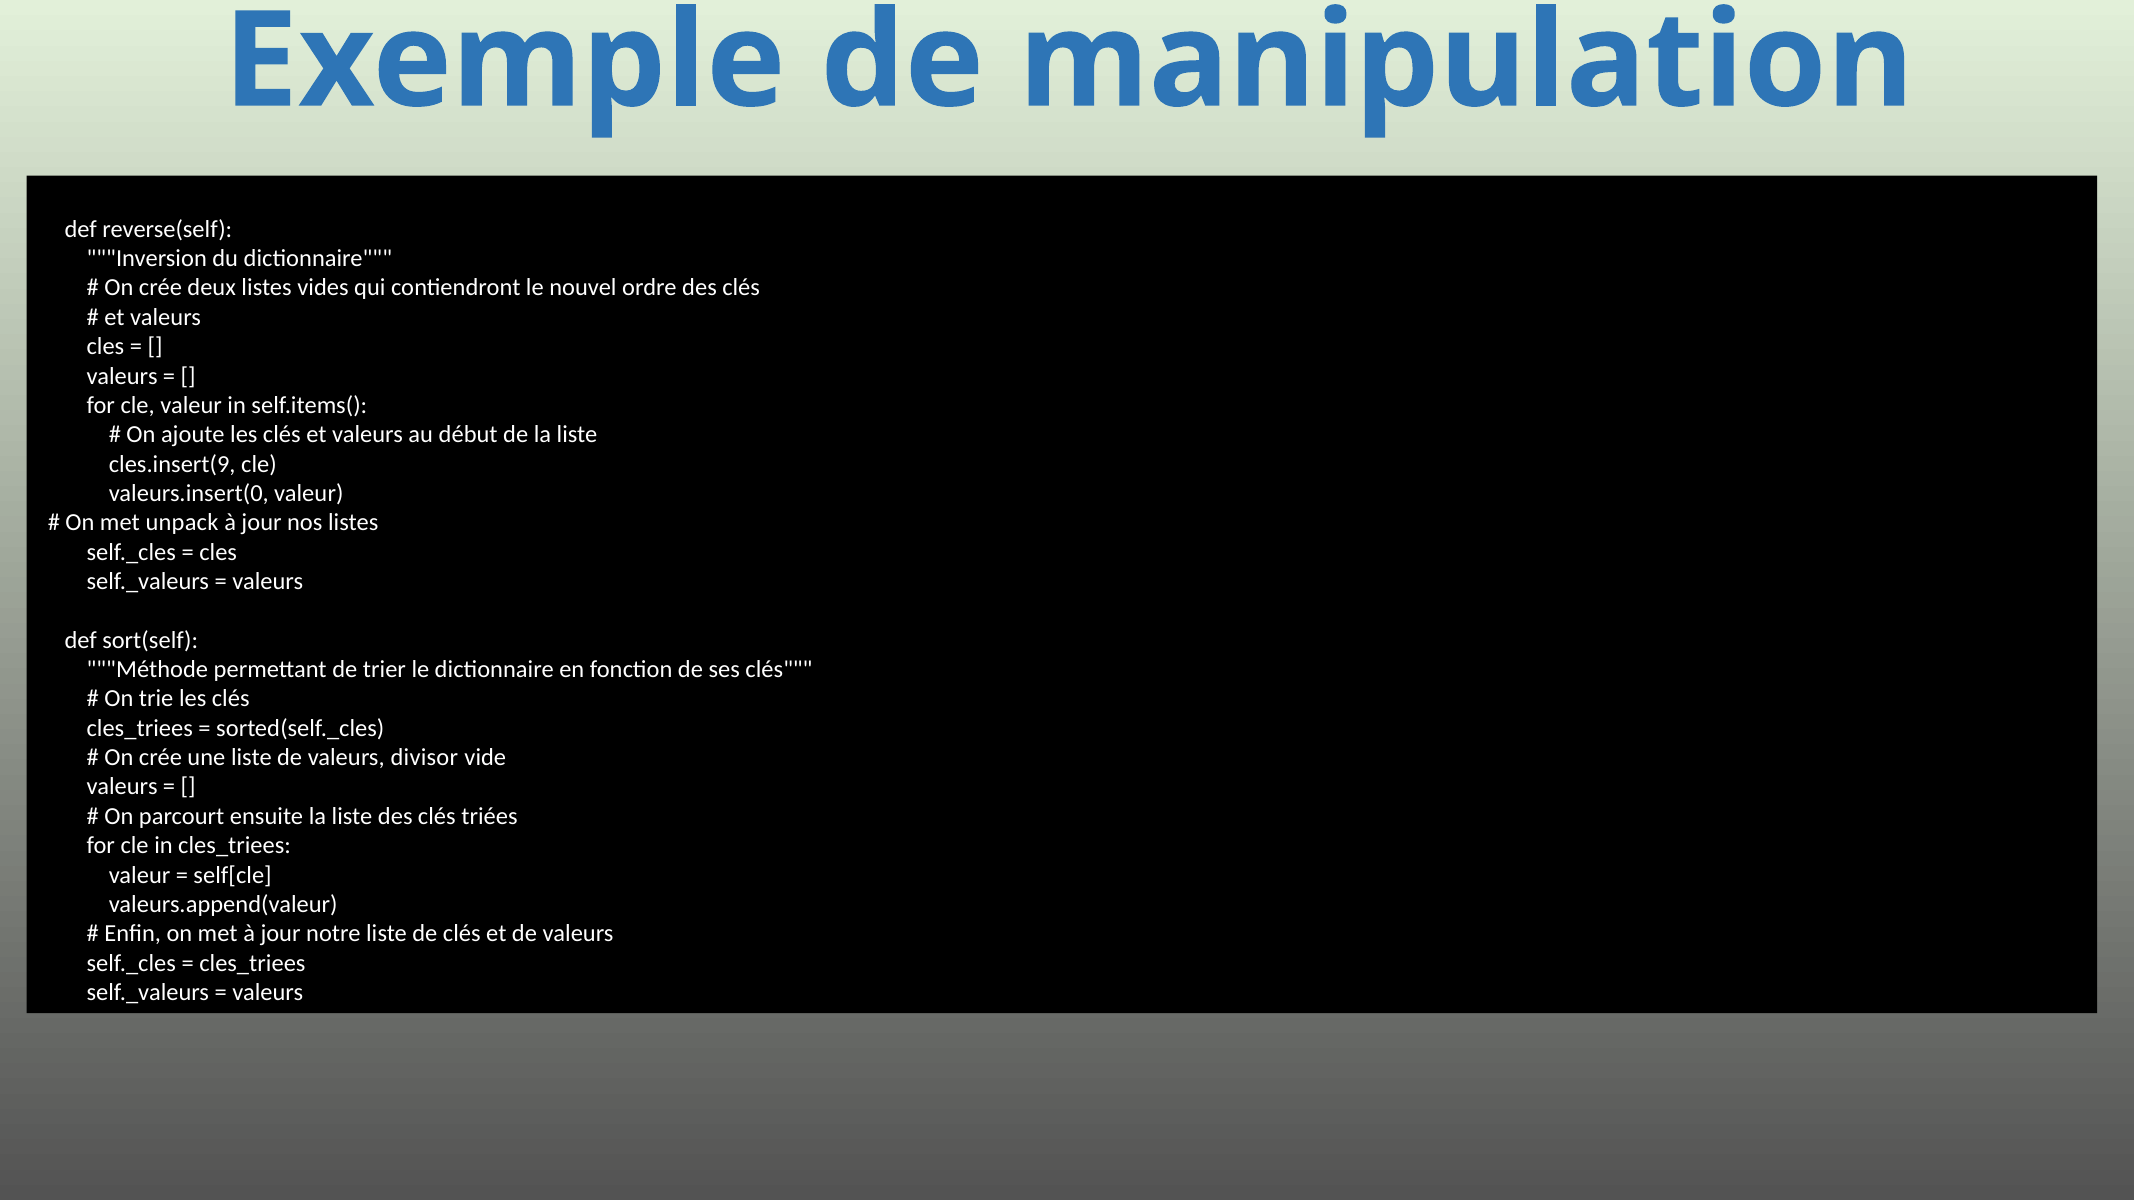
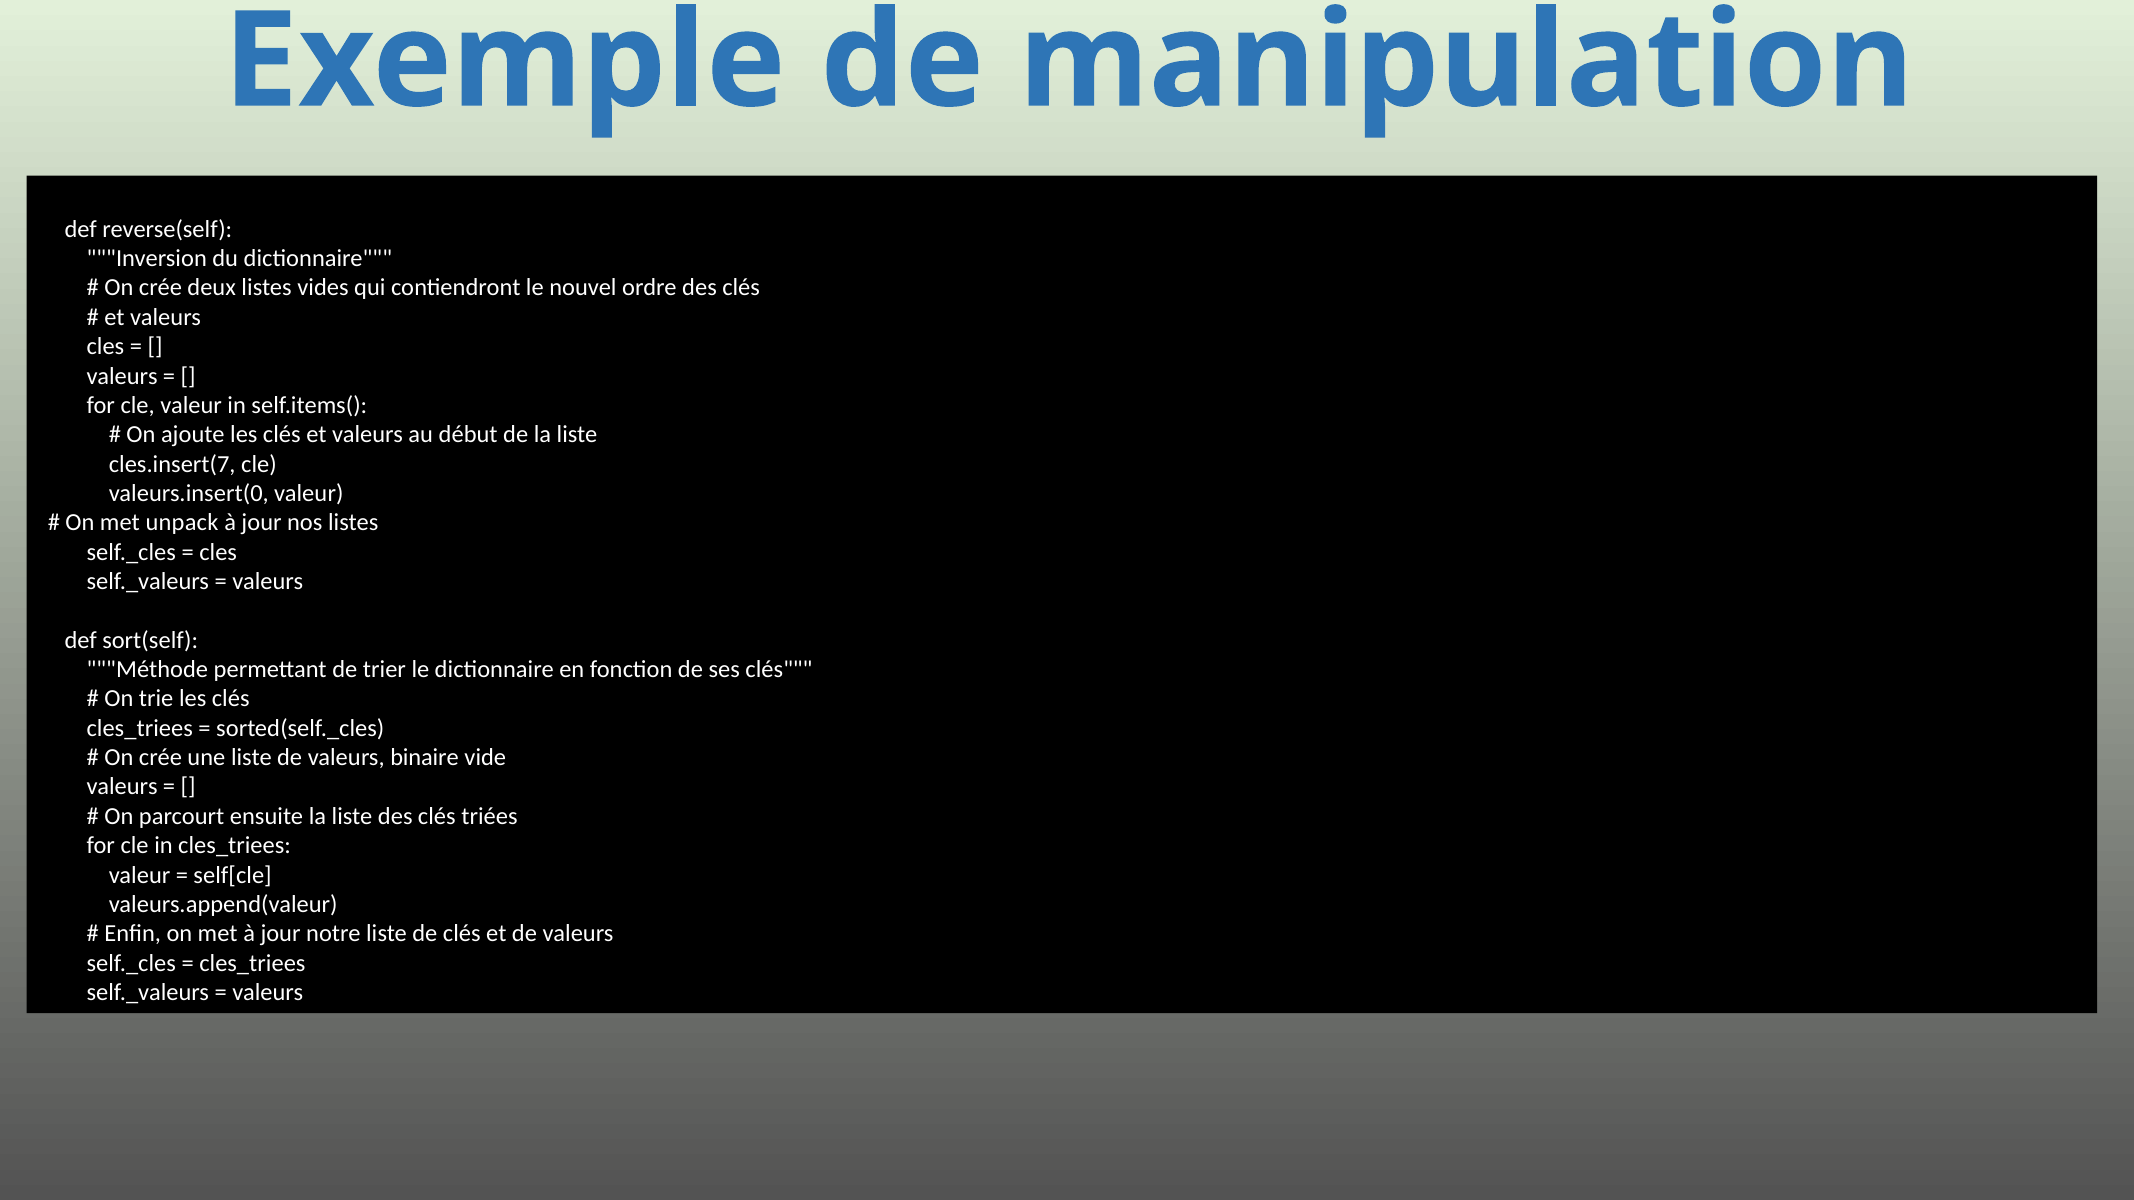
cles.insert(9: cles.insert(9 -> cles.insert(7
divisor: divisor -> binaire
